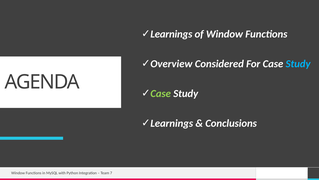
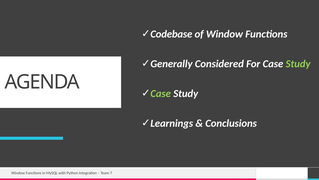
Learnings at (171, 34): Learnings -> Codebase
Overview: Overview -> Generally
Study at (298, 64) colour: light blue -> light green
